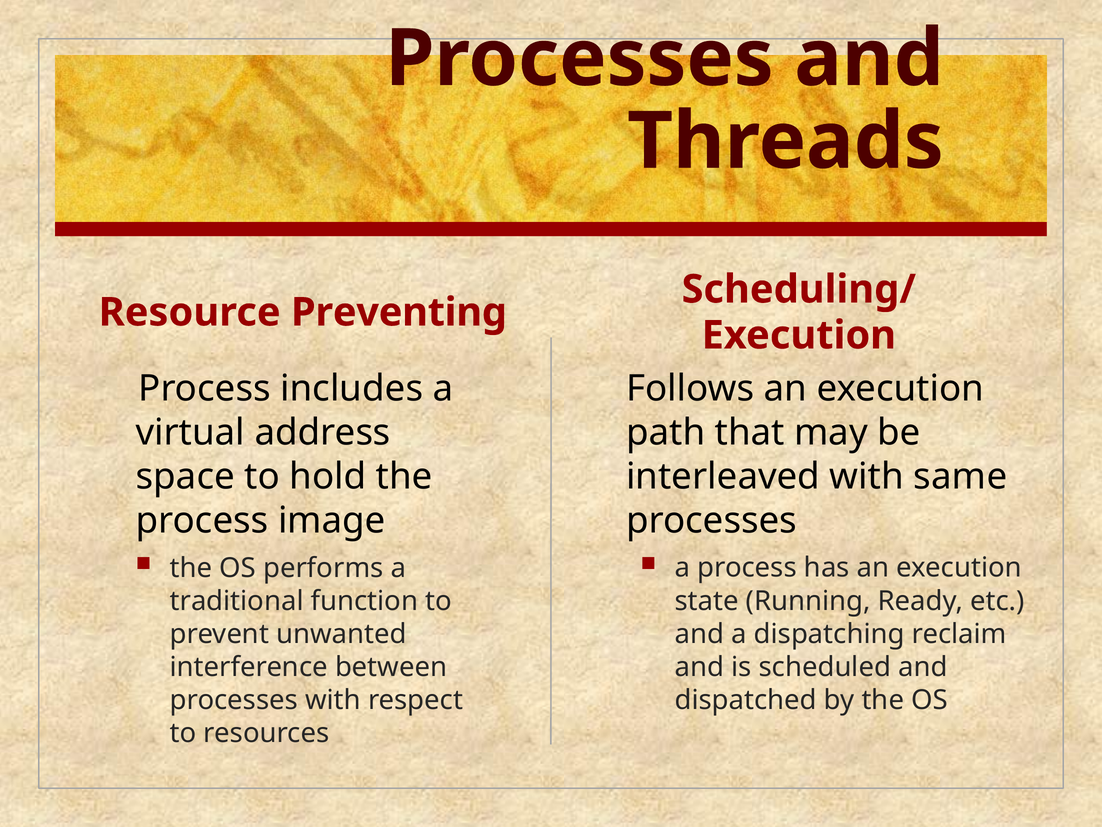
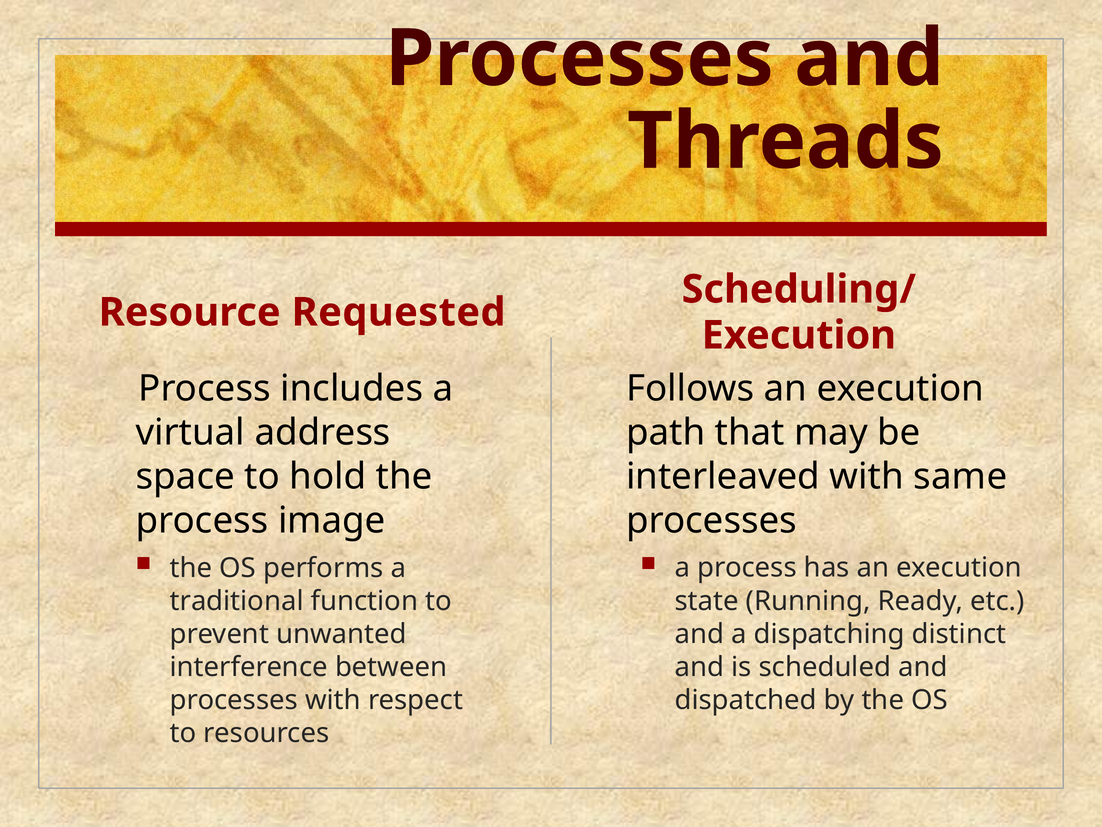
Preventing: Preventing -> Requested
reclaim: reclaim -> distinct
